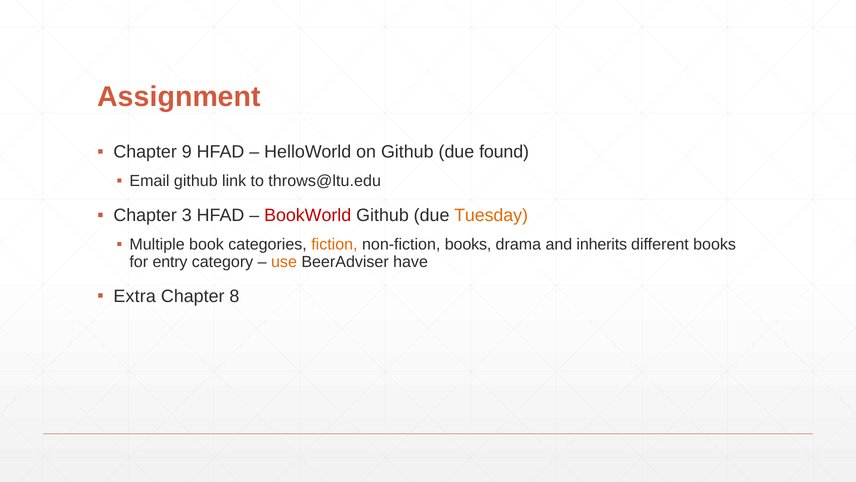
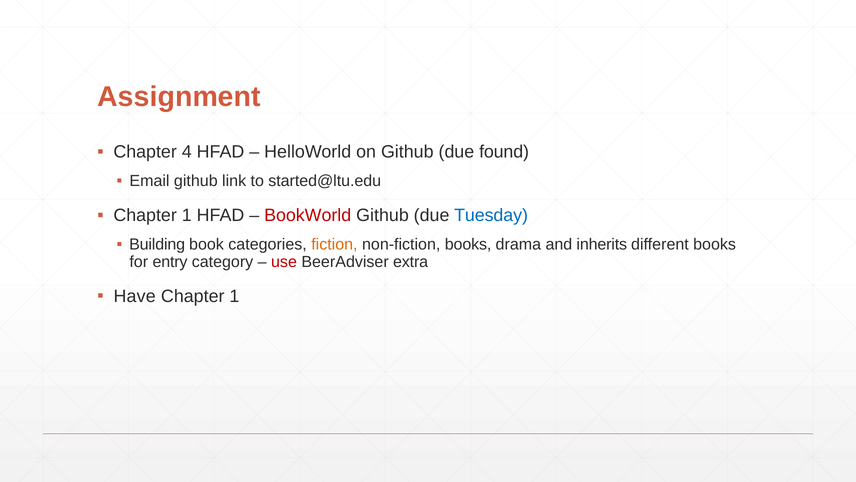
9: 9 -> 4
throws@ltu.edu: throws@ltu.edu -> started@ltu.edu
3 at (187, 215): 3 -> 1
Tuesday colour: orange -> blue
Multiple: Multiple -> Building
use colour: orange -> red
have: have -> extra
Extra: Extra -> Have
8 at (234, 296): 8 -> 1
